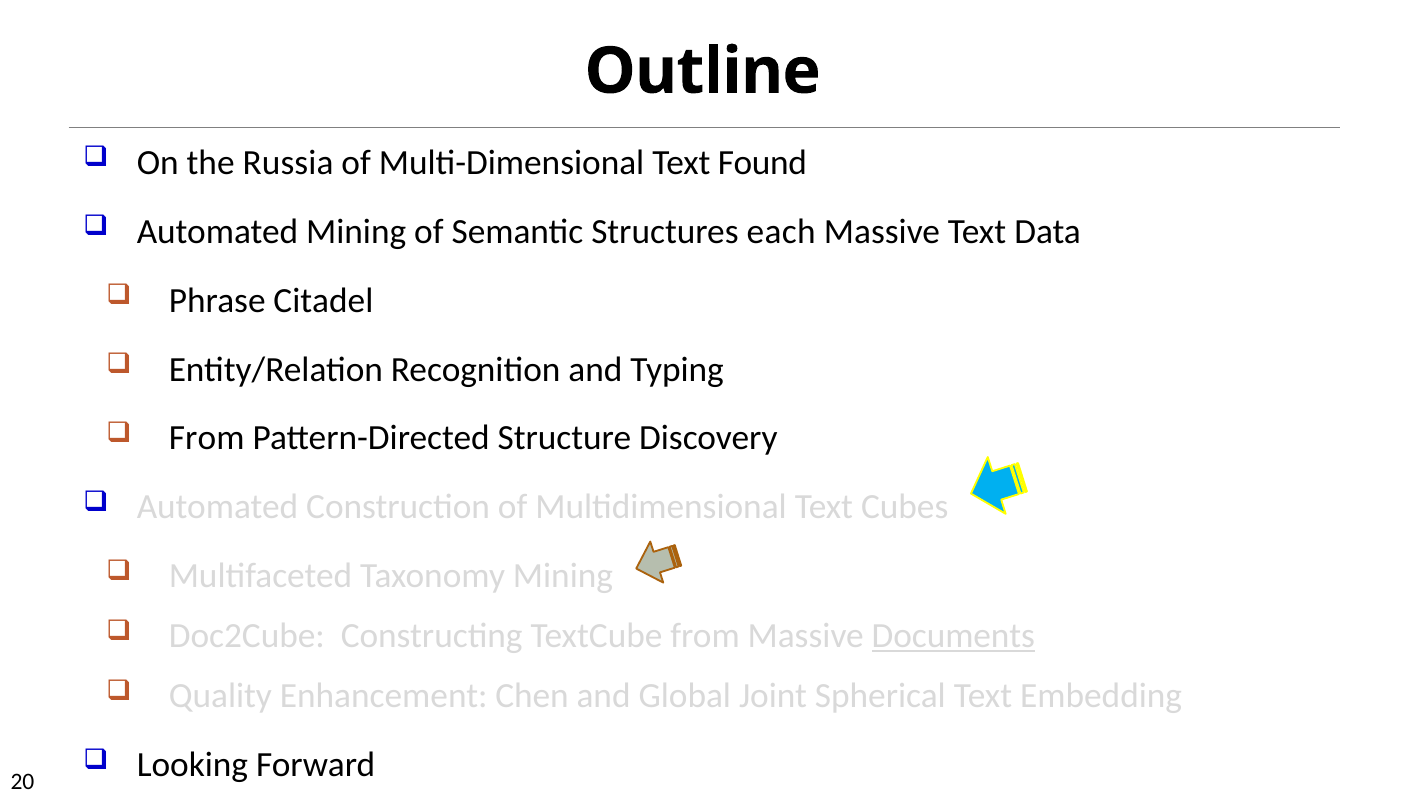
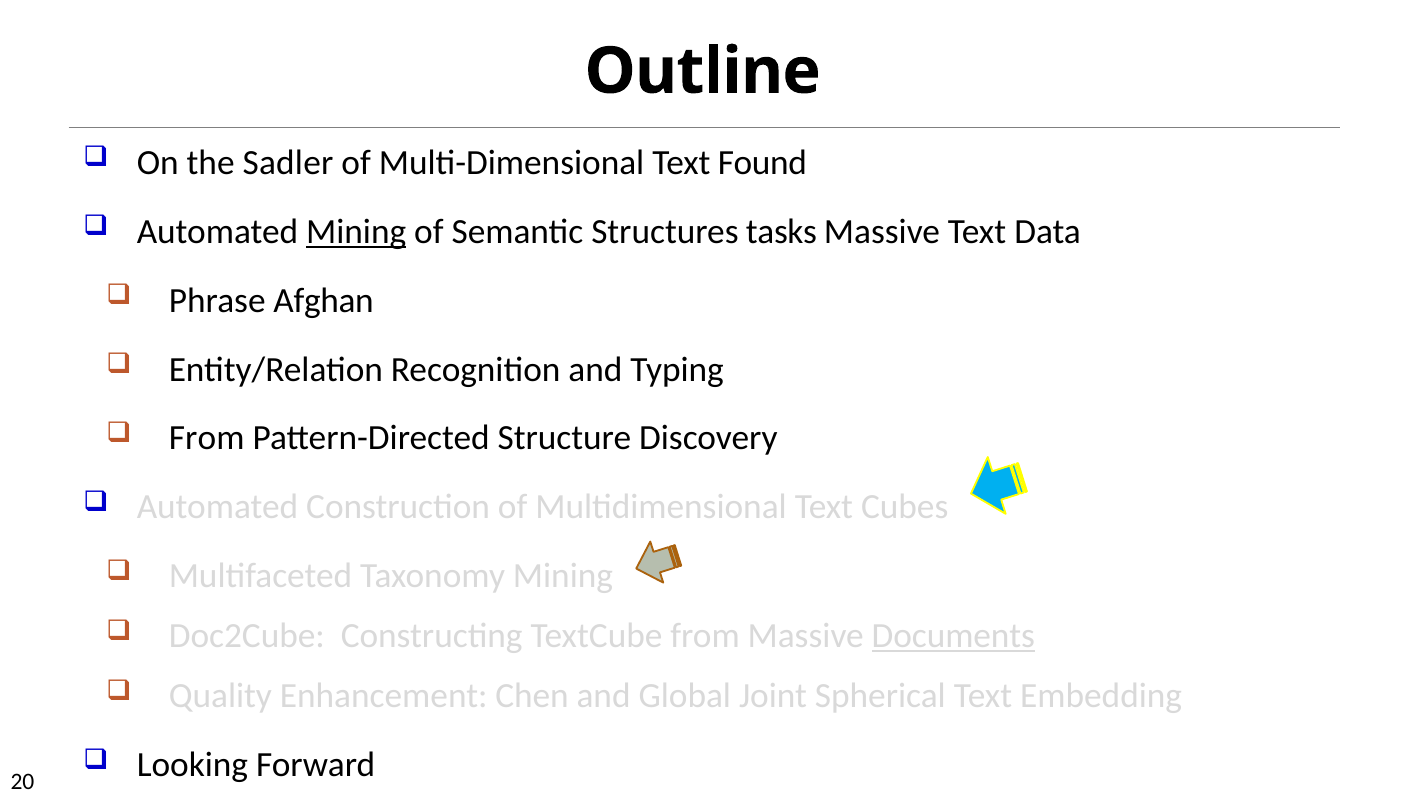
Russia: Russia -> Sadler
Mining at (356, 231) underline: none -> present
each: each -> tasks
Citadel: Citadel -> Afghan
